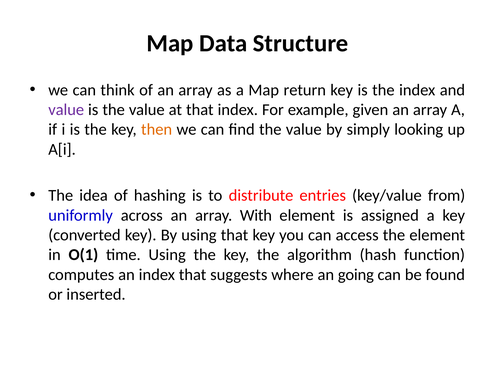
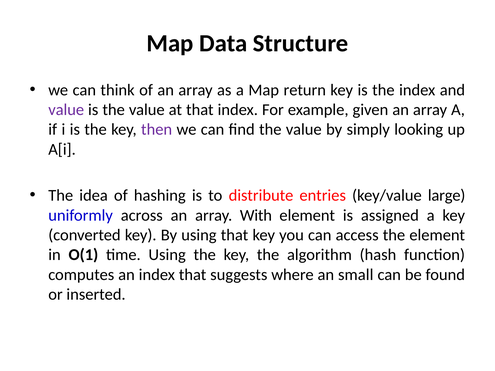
then colour: orange -> purple
from: from -> large
going: going -> small
